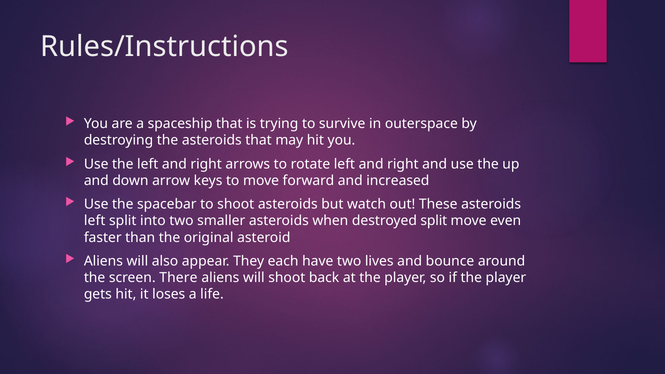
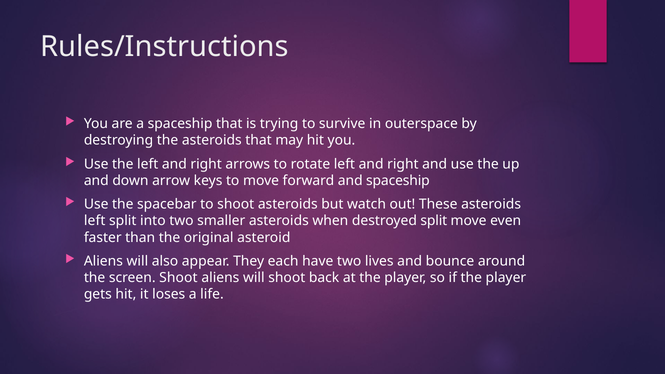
and increased: increased -> spaceship
screen There: There -> Shoot
